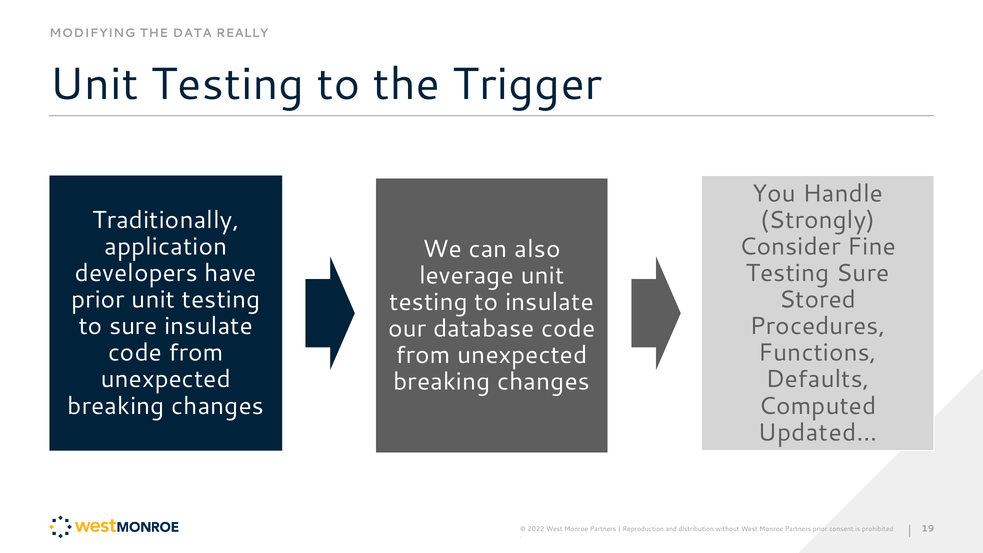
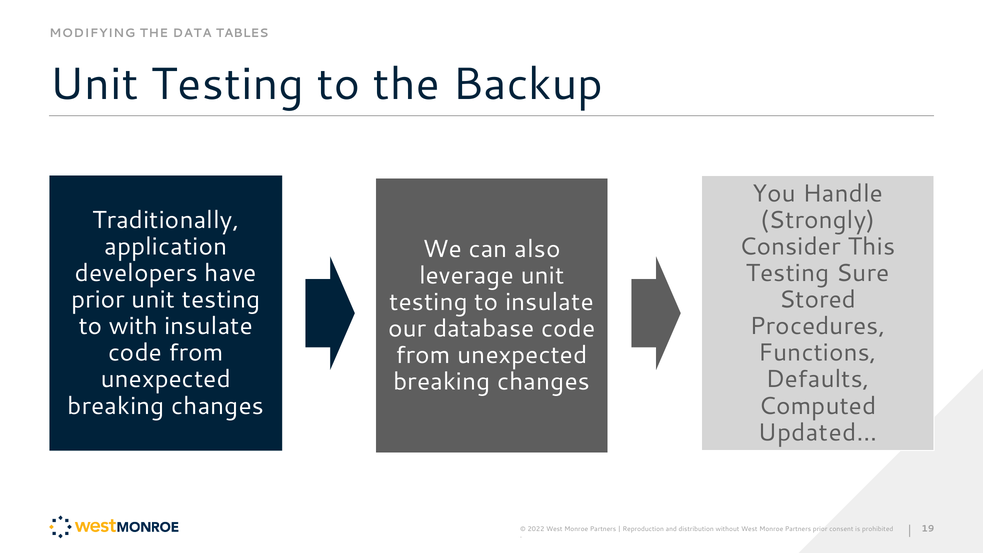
REALLY: REALLY -> TABLES
Trigger: Trigger -> Backup
Fine: Fine -> This
to sure: sure -> with
